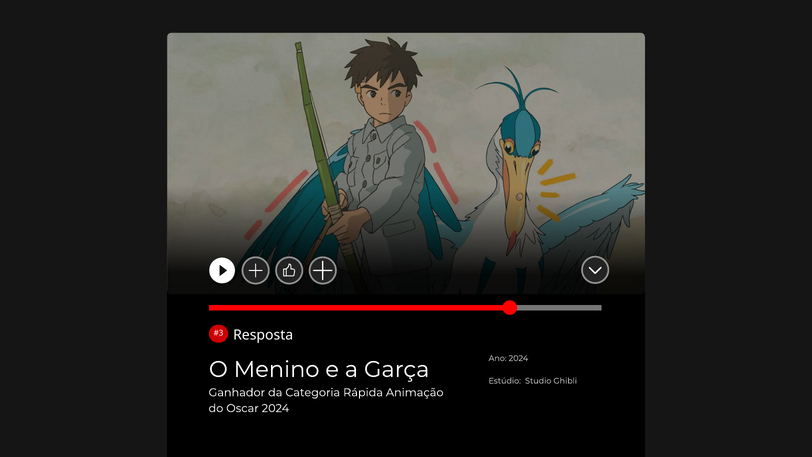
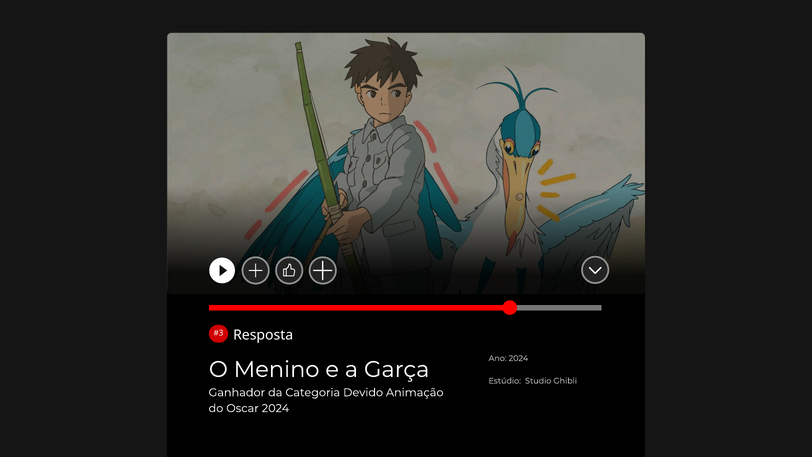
Rápida: Rápida -> Devido
